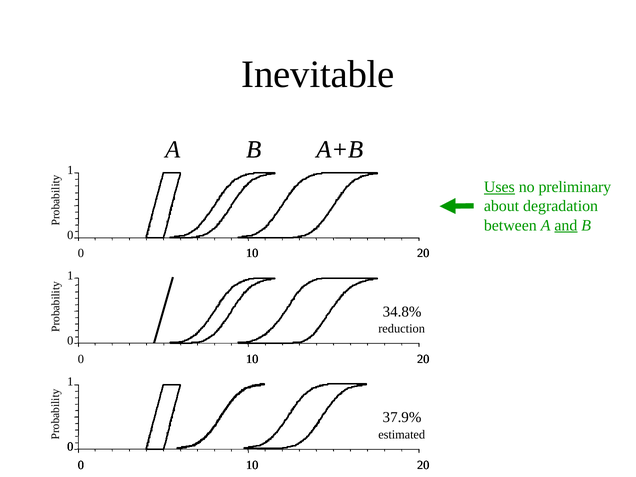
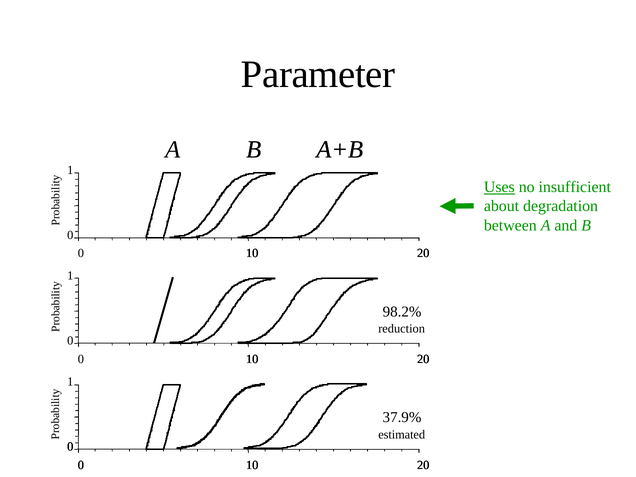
Inevitable: Inevitable -> Parameter
preliminary: preliminary -> insufficient
and underline: present -> none
34.8%: 34.8% -> 98.2%
